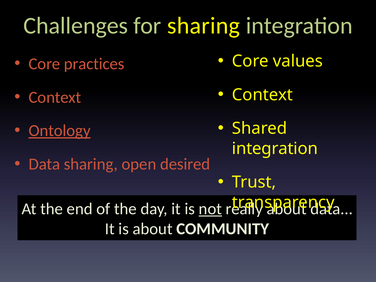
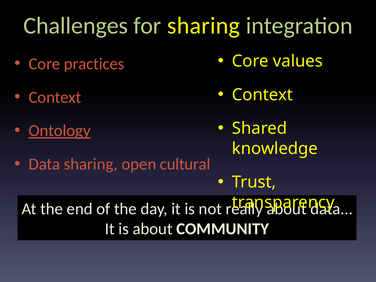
integration at (275, 149): integration -> knowledge
desired: desired -> cultural
not underline: present -> none
